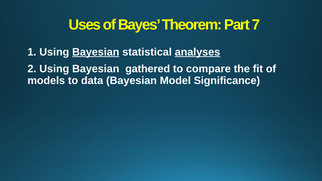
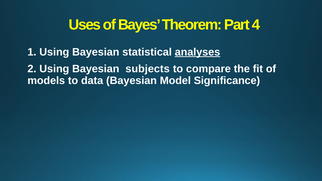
7: 7 -> 4
Bayesian at (96, 52) underline: present -> none
gathered: gathered -> subjects
